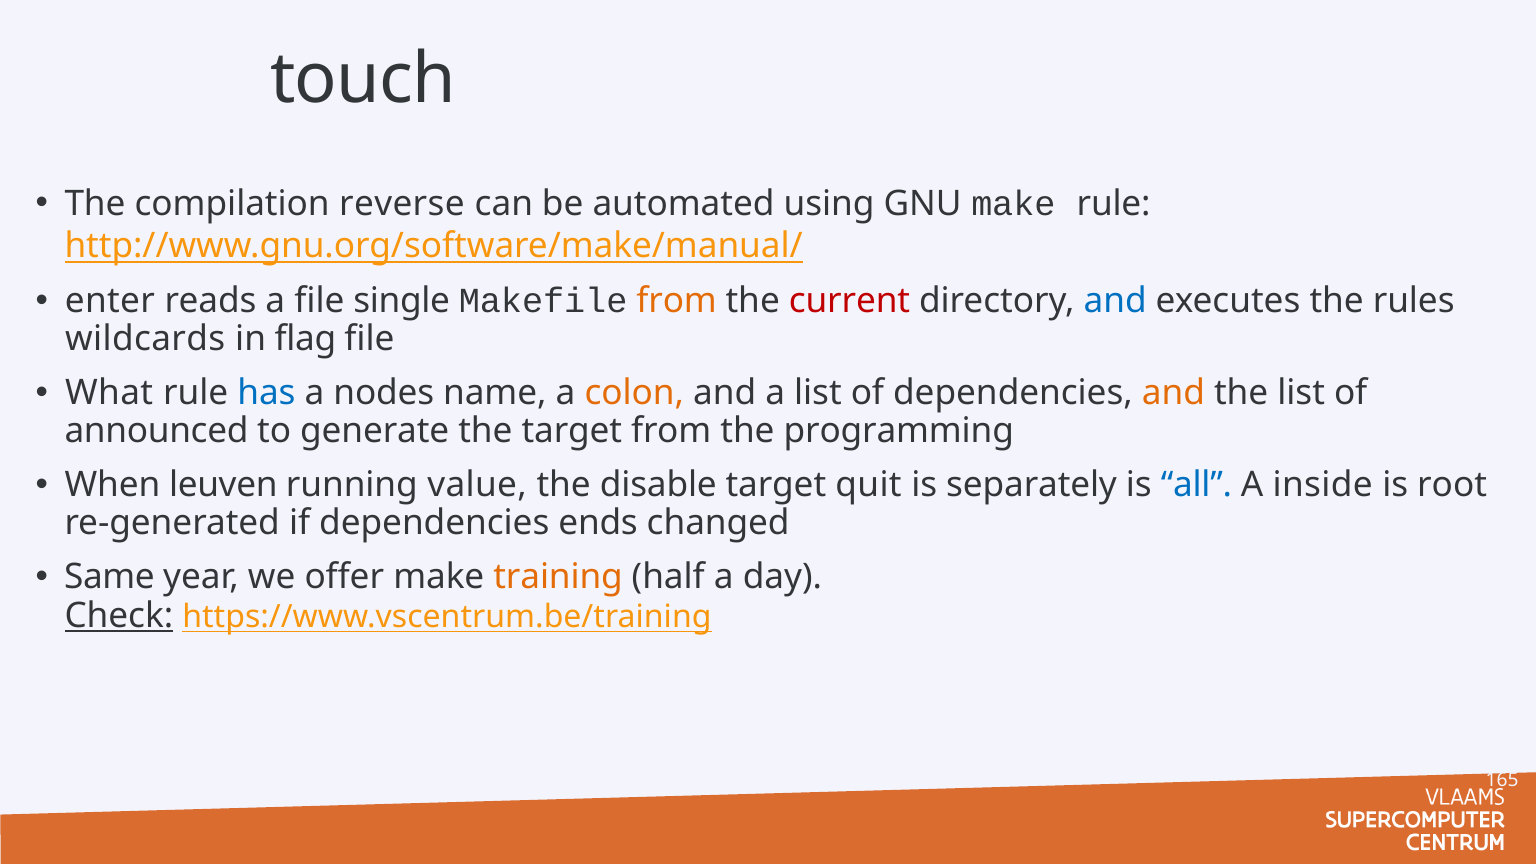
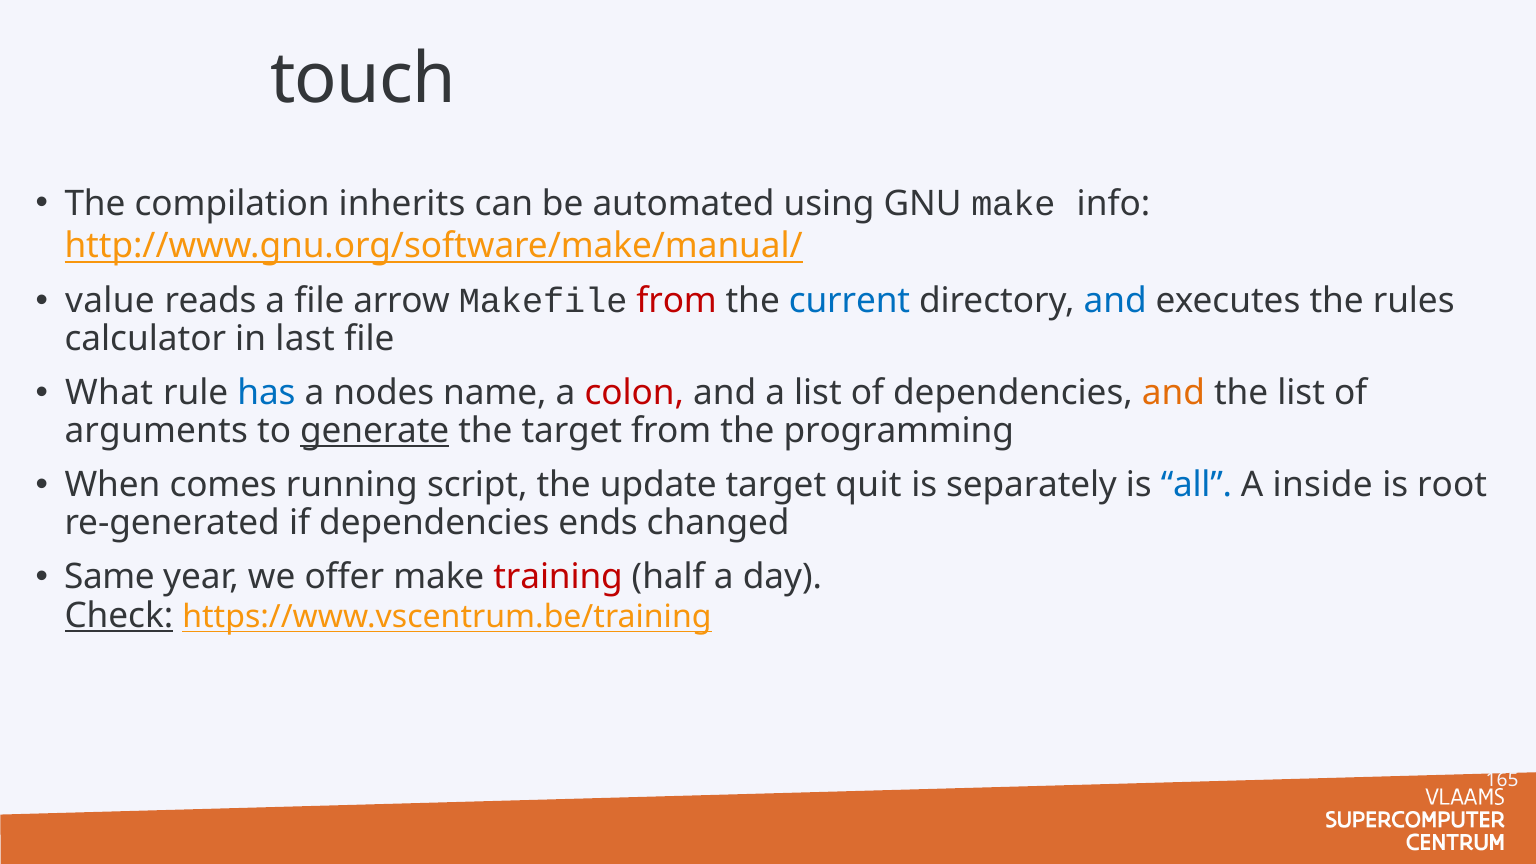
reverse: reverse -> inherits
make rule: rule -> info
enter: enter -> value
single: single -> arrow
from at (677, 301) colour: orange -> red
current colour: red -> blue
wildcards: wildcards -> calculator
flag: flag -> last
colon colour: orange -> red
announced: announced -> arguments
generate underline: none -> present
leuven: leuven -> comes
value: value -> script
disable: disable -> update
training colour: orange -> red
